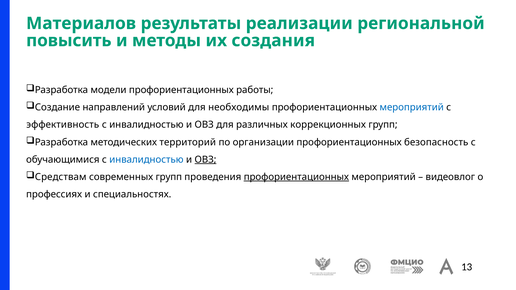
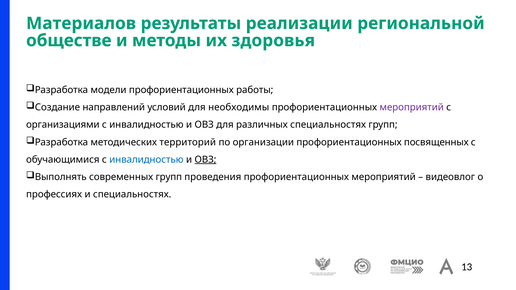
повысить: повысить -> обществе
создания: создания -> здоровья
мероприятий at (412, 107) colour: blue -> purple
эффективность: эффективность -> организациями
различных коррекционных: коррекционных -> специальностях
безопасность: безопасность -> посвященных
Средствам: Средствам -> Выполнять
профориентационных at (296, 177) underline: present -> none
